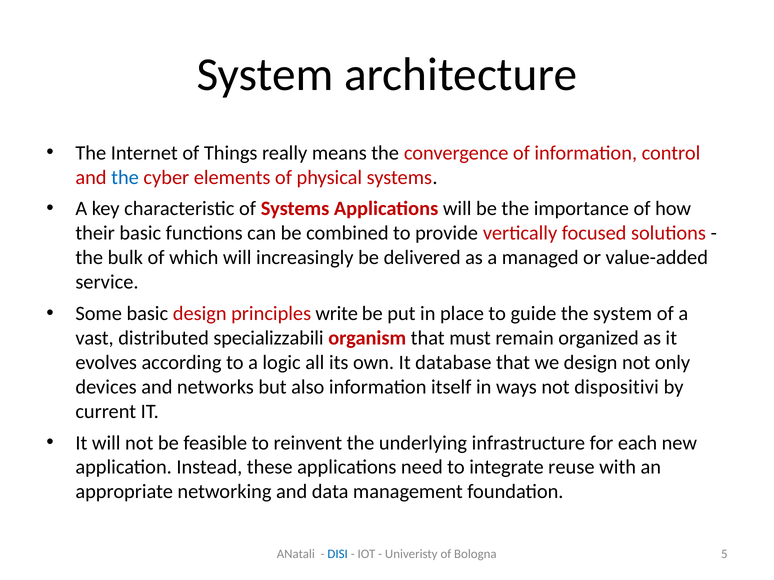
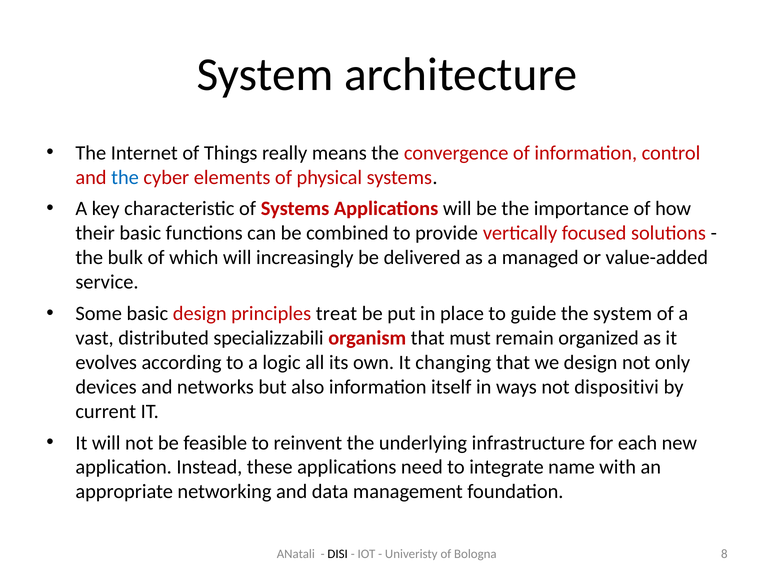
write: write -> treat
database: database -> changing
reuse: reuse -> name
DISI colour: blue -> black
5: 5 -> 8
